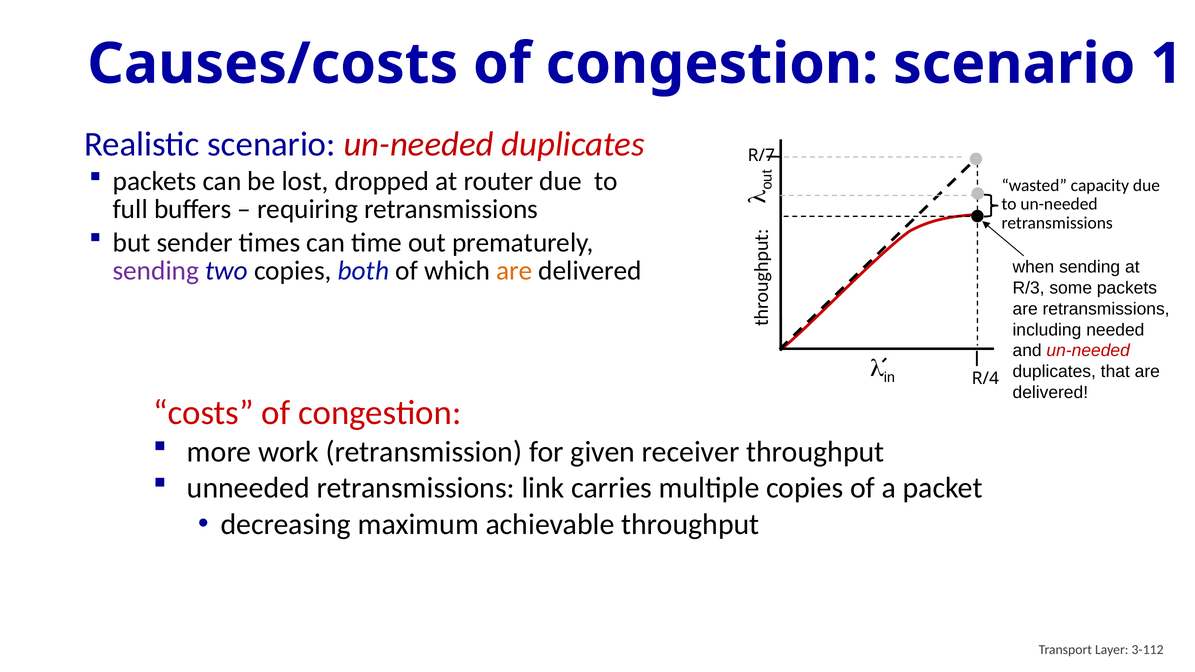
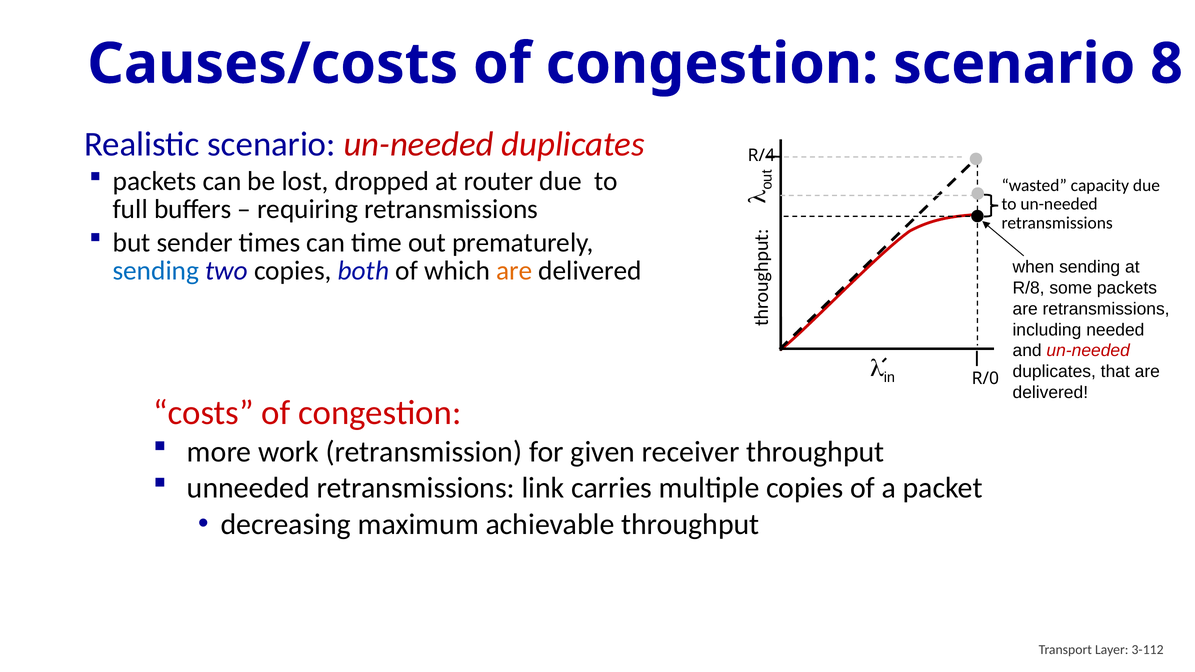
1: 1 -> 8
R/7: R/7 -> R/4
sending at (156, 271) colour: purple -> blue
R/3: R/3 -> R/8
R/4: R/4 -> R/0
